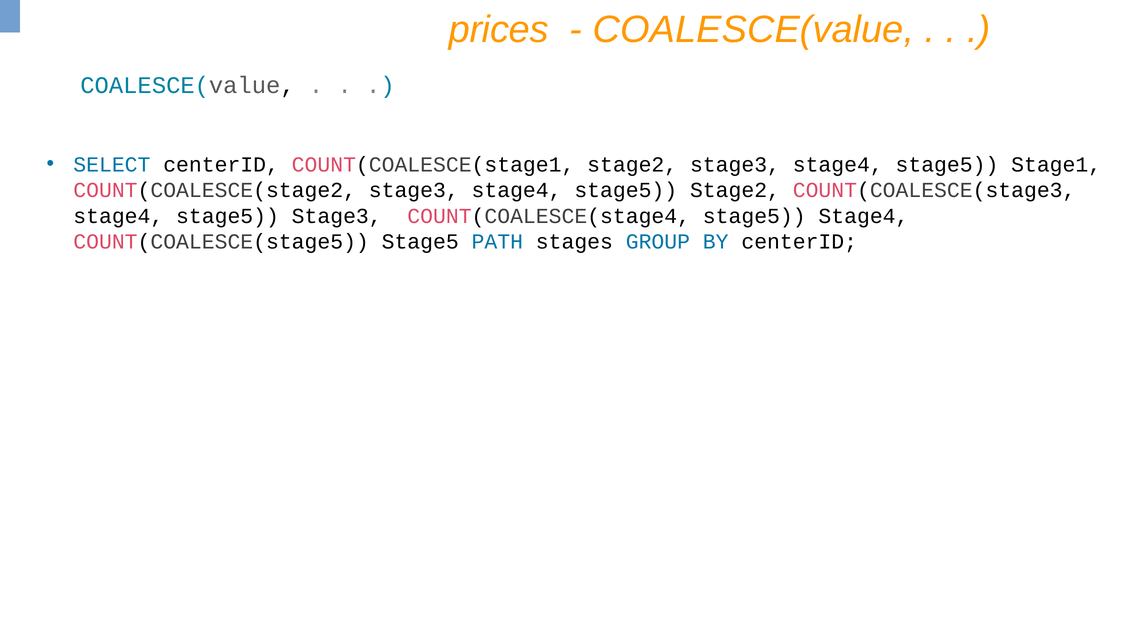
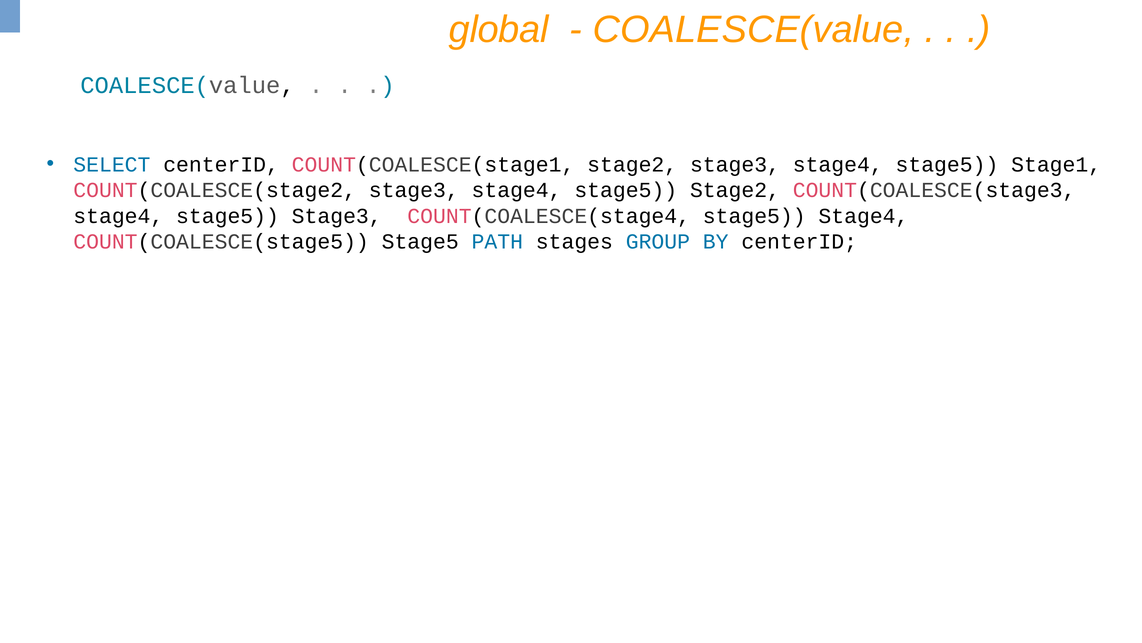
prices: prices -> global
